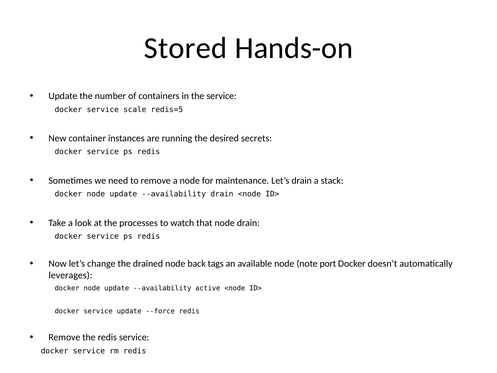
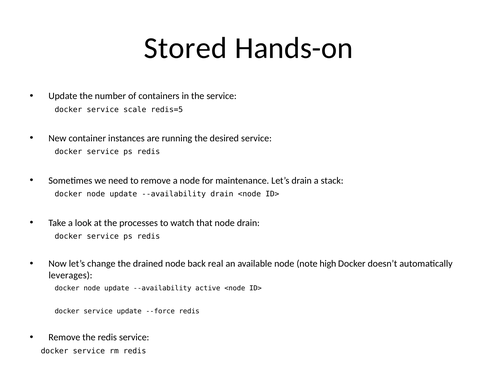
desired secrets: secrets -> service
tags: tags -> real
port: port -> high
